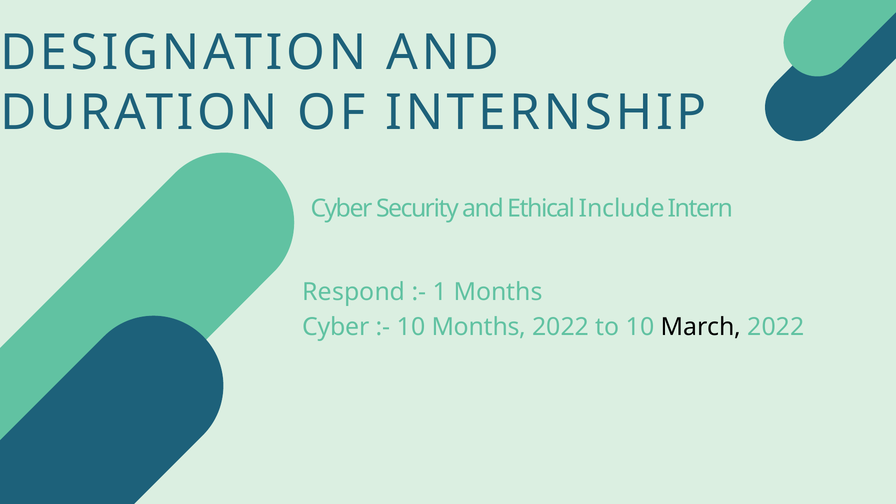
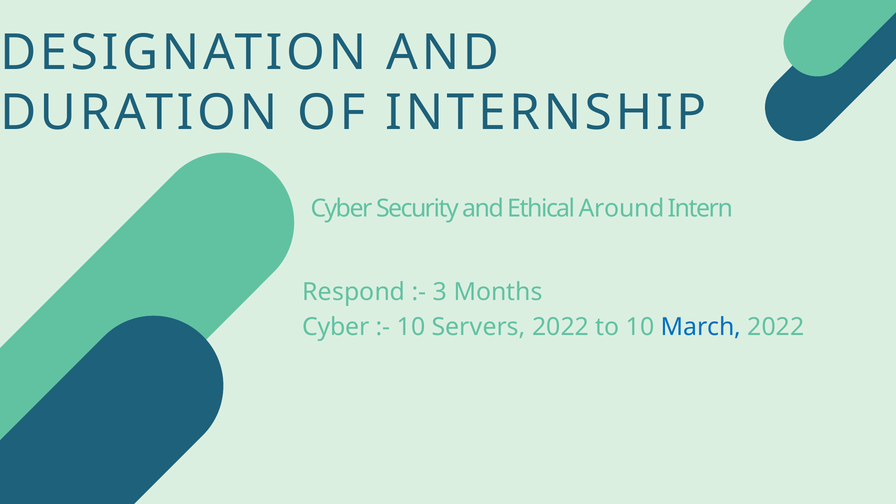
Include: Include -> Around
1: 1 -> 3
10 Months: Months -> Servers
March colour: black -> blue
